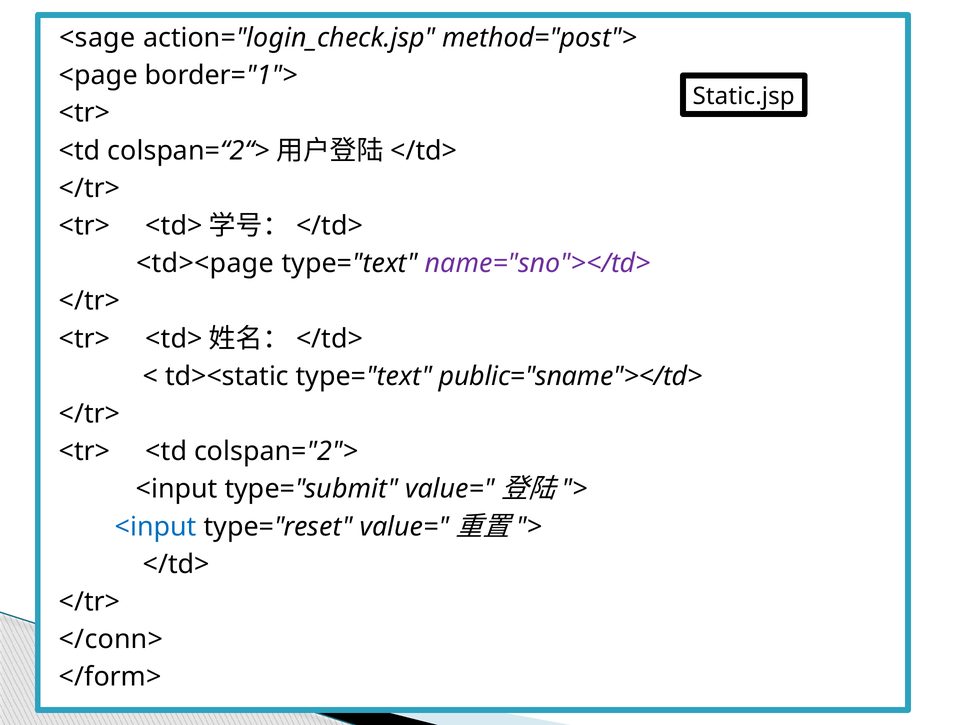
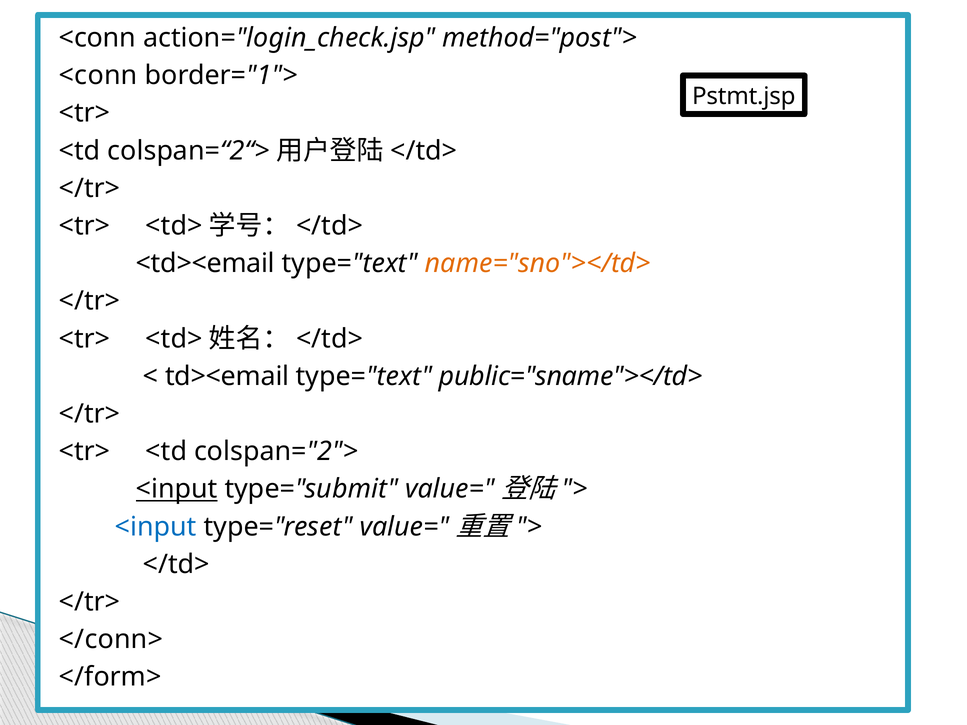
<sage at (97, 38): <sage -> <conn
<page at (98, 75): <page -> <conn
Static.jsp: Static.jsp -> Pstmt.jsp
<td><page: <td><page -> <td><email
name="sno"></td> colour: purple -> orange
td><static: td><static -> td><email
<input at (177, 489) underline: none -> present
